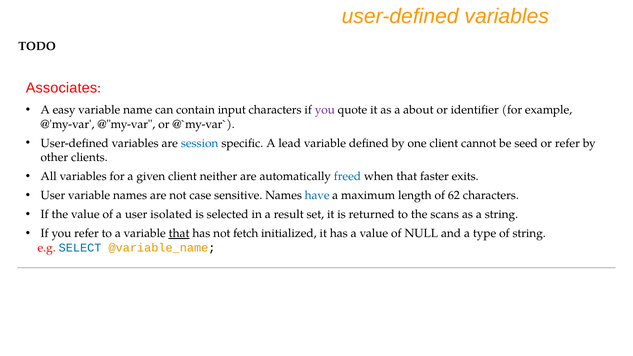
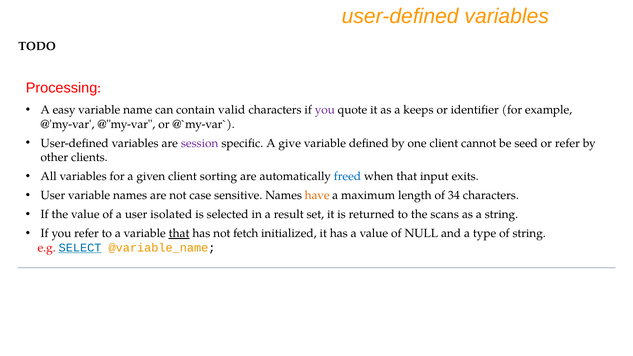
Associates: Associates -> Processing
input: input -> valid
about: about -> keeps
session colour: blue -> purple
lead: lead -> give
neither: neither -> sorting
faster: faster -> input
have colour: blue -> orange
62: 62 -> 34
SELECT underline: none -> present
